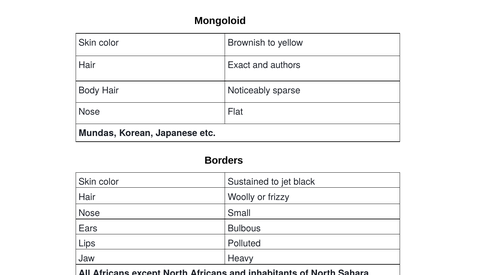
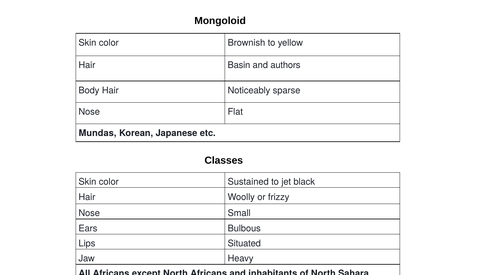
Exact: Exact -> Basin
Borders: Borders -> Classes
Polluted: Polluted -> Situated
